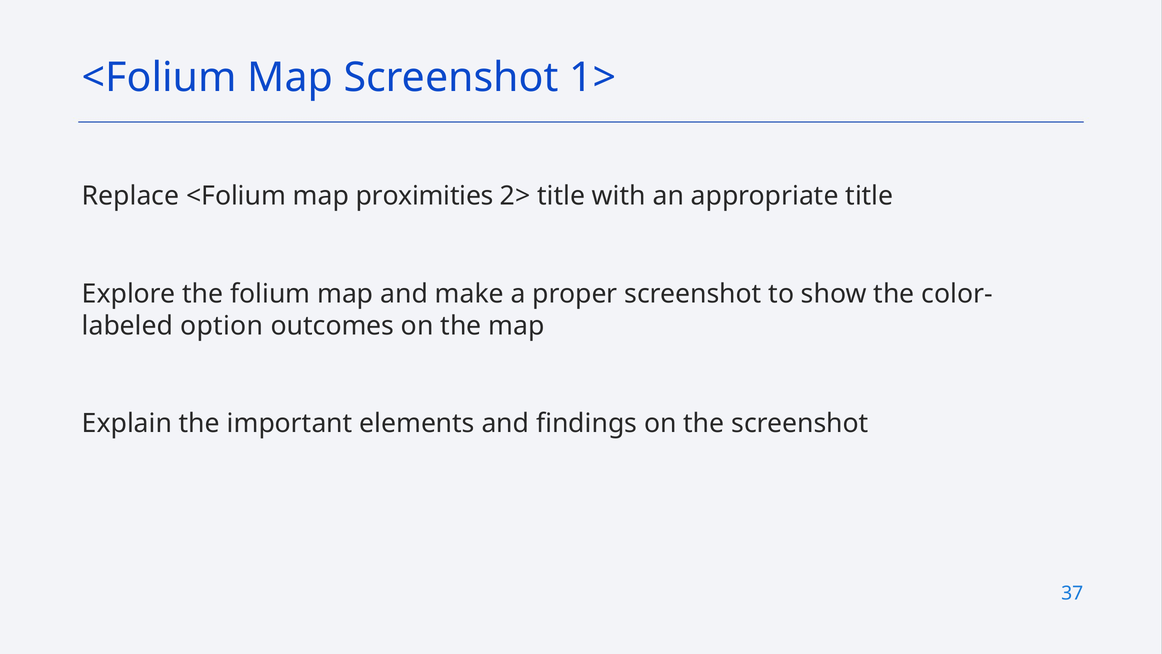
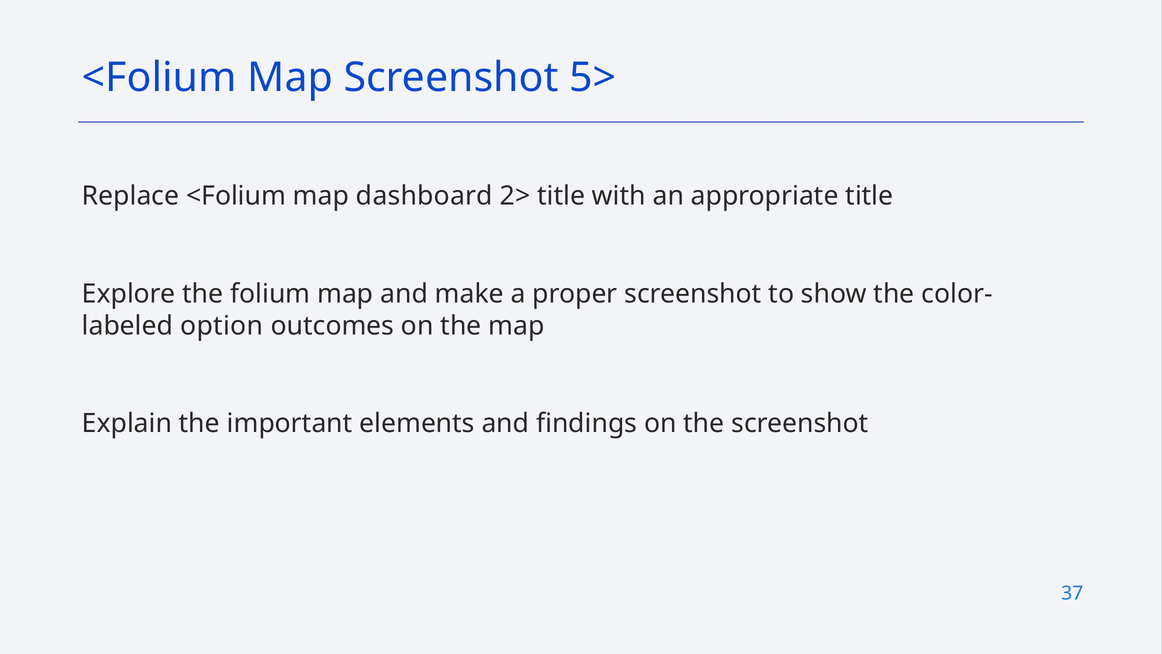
1>: 1> -> 5>
proximities: proximities -> dashboard
